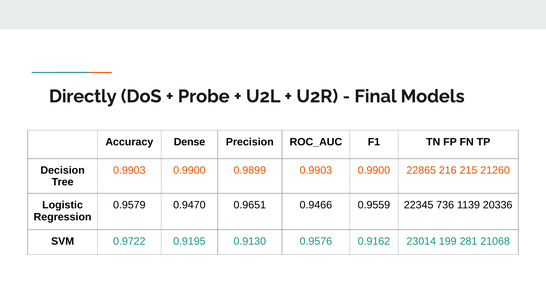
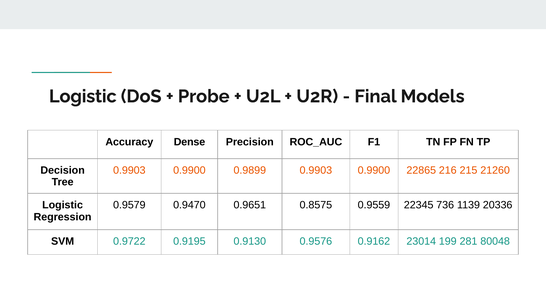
Directly at (83, 96): Directly -> Logistic
0.9466: 0.9466 -> 0.8575
21068: 21068 -> 80048
